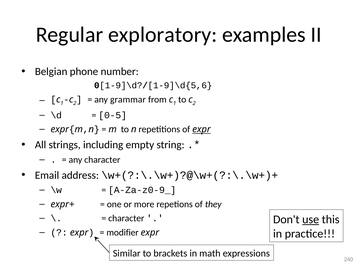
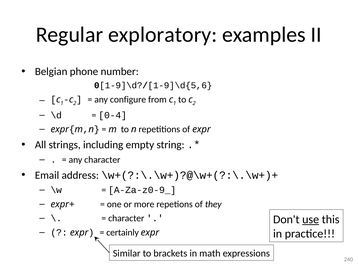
grammar: grammar -> configure
0-5: 0-5 -> 0-4
expr at (201, 130) underline: present -> none
modifier: modifier -> certainly
